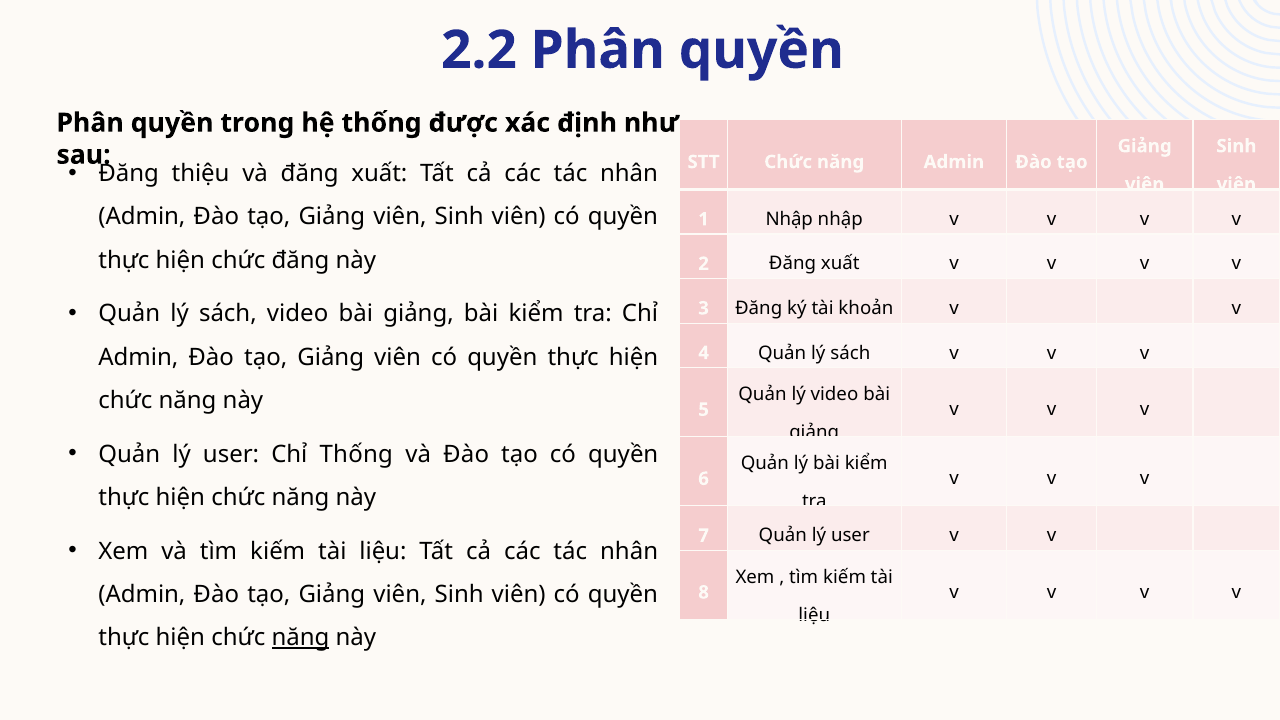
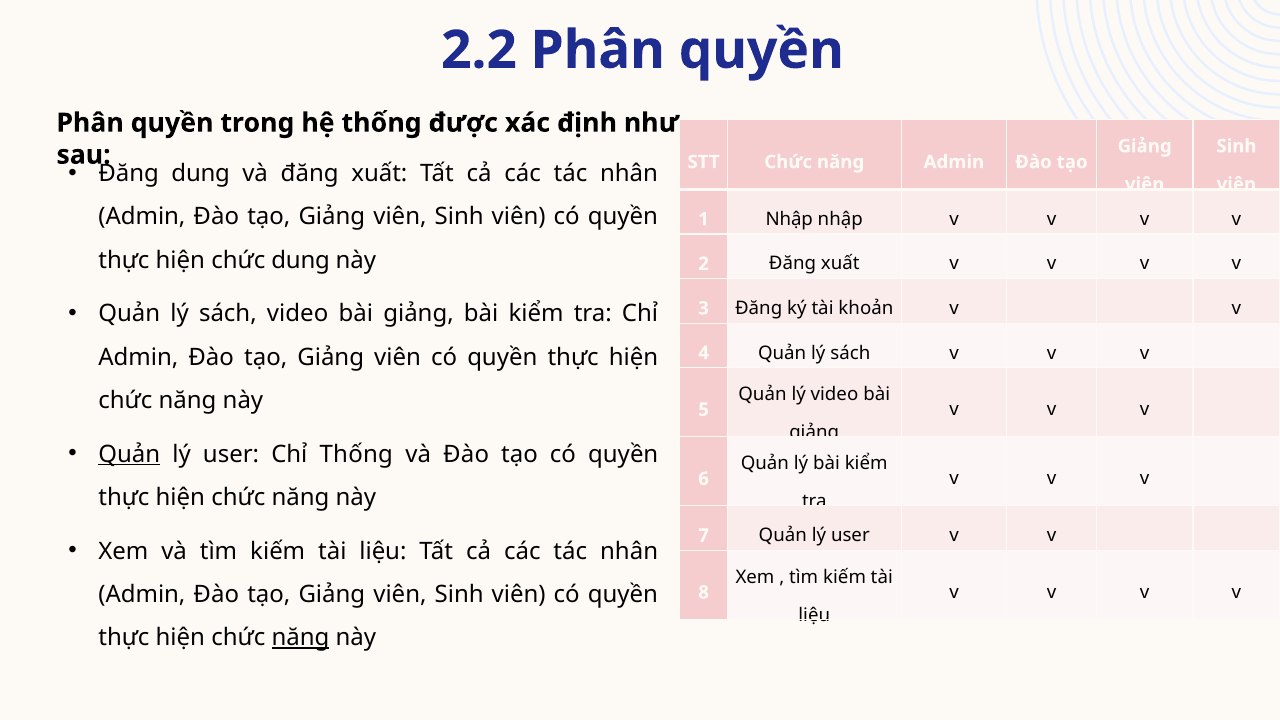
Đăng thiệu: thiệu -> dung
chức đăng: đăng -> dung
Quản at (129, 454) underline: none -> present
